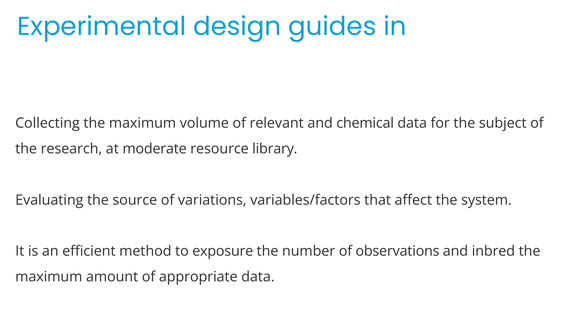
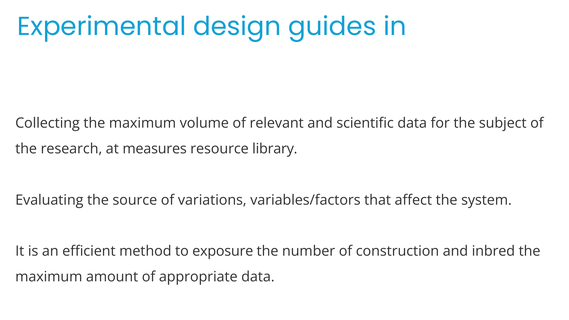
chemical: chemical -> scientific
moderate: moderate -> measures
observations: observations -> construction
